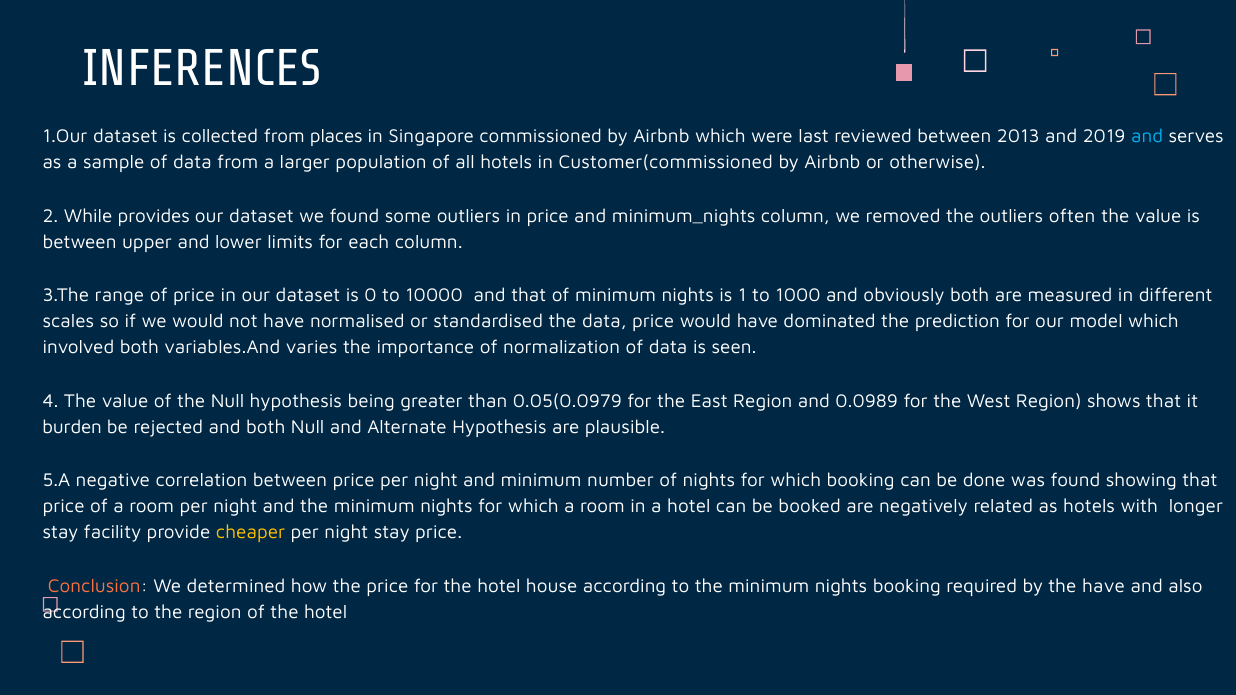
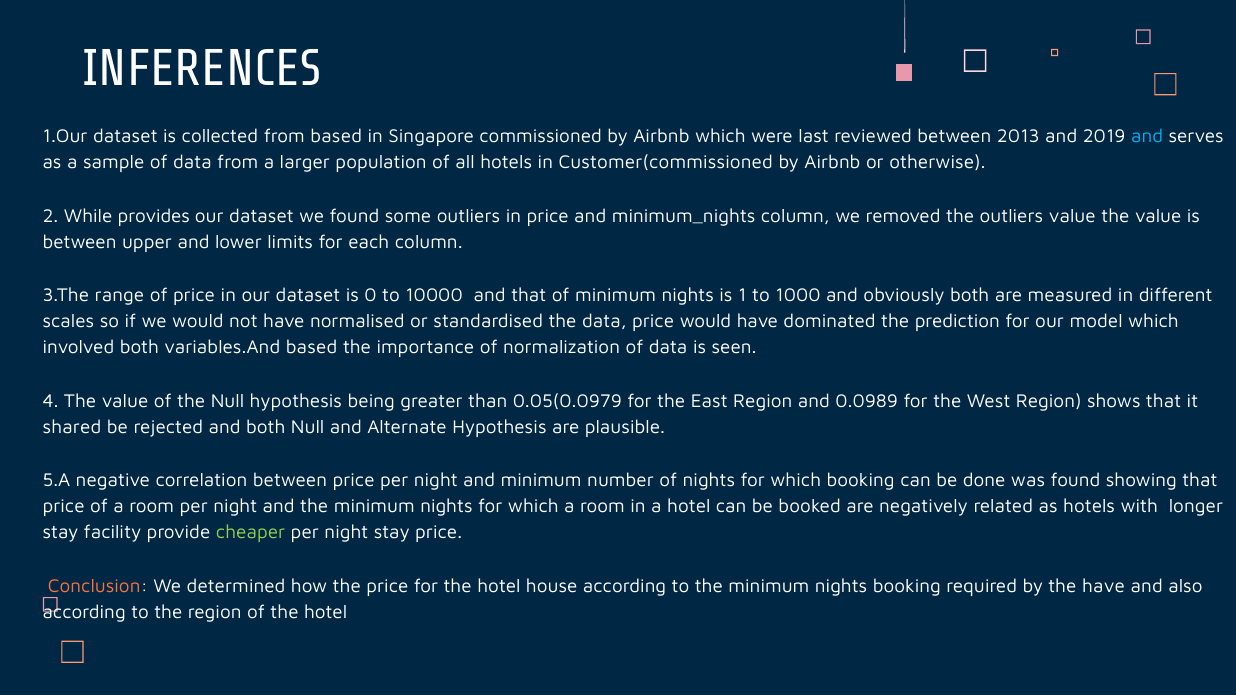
from places: places -> based
outliers often: often -> value
variables.And varies: varies -> based
burden: burden -> shared
cheaper colour: yellow -> light green
